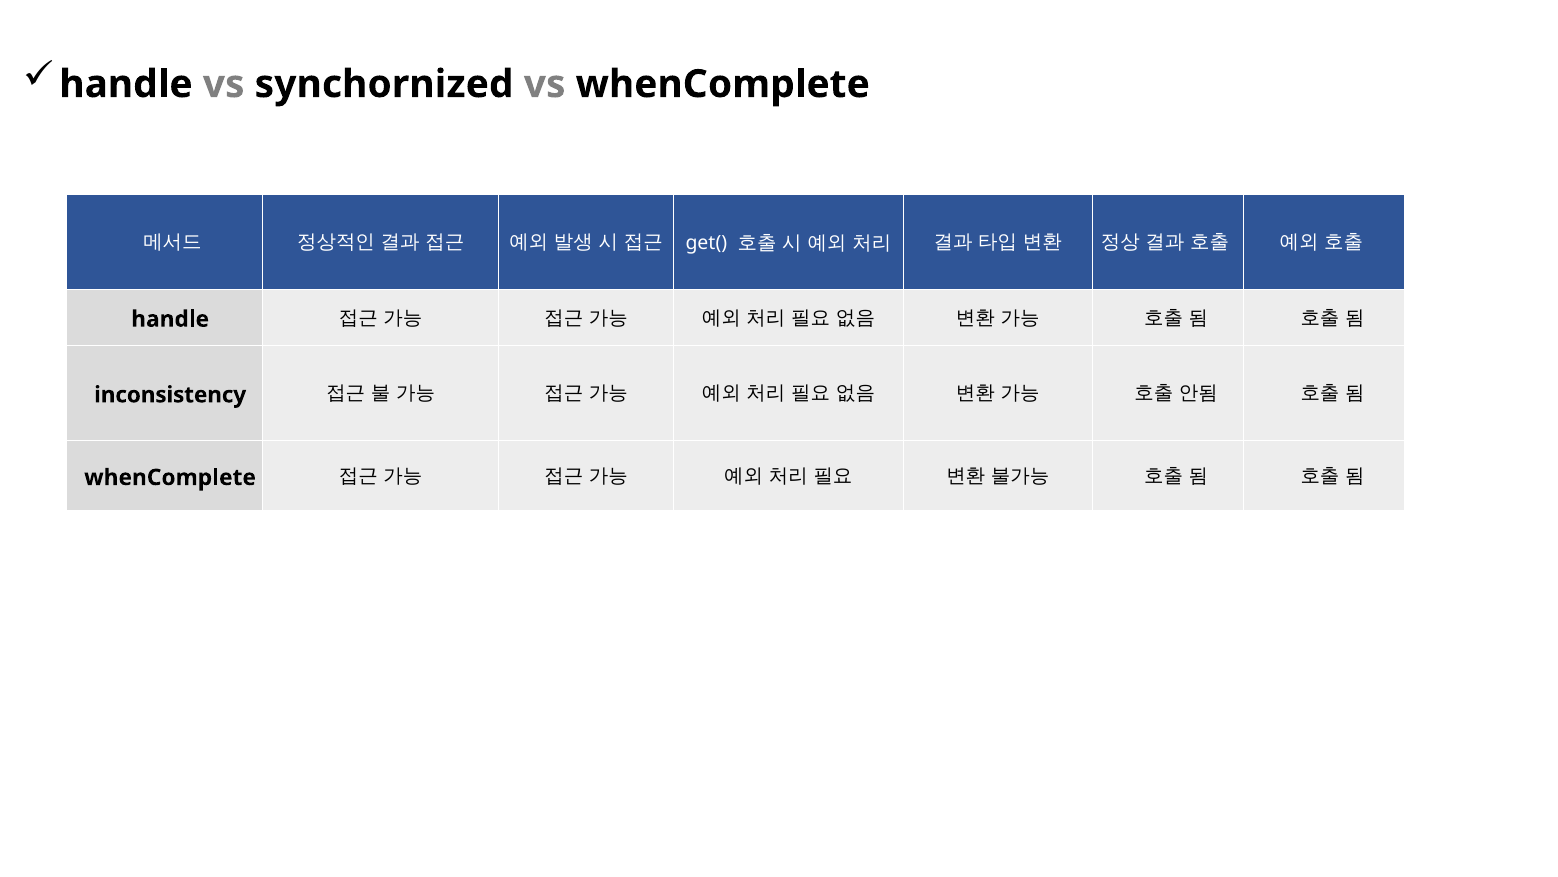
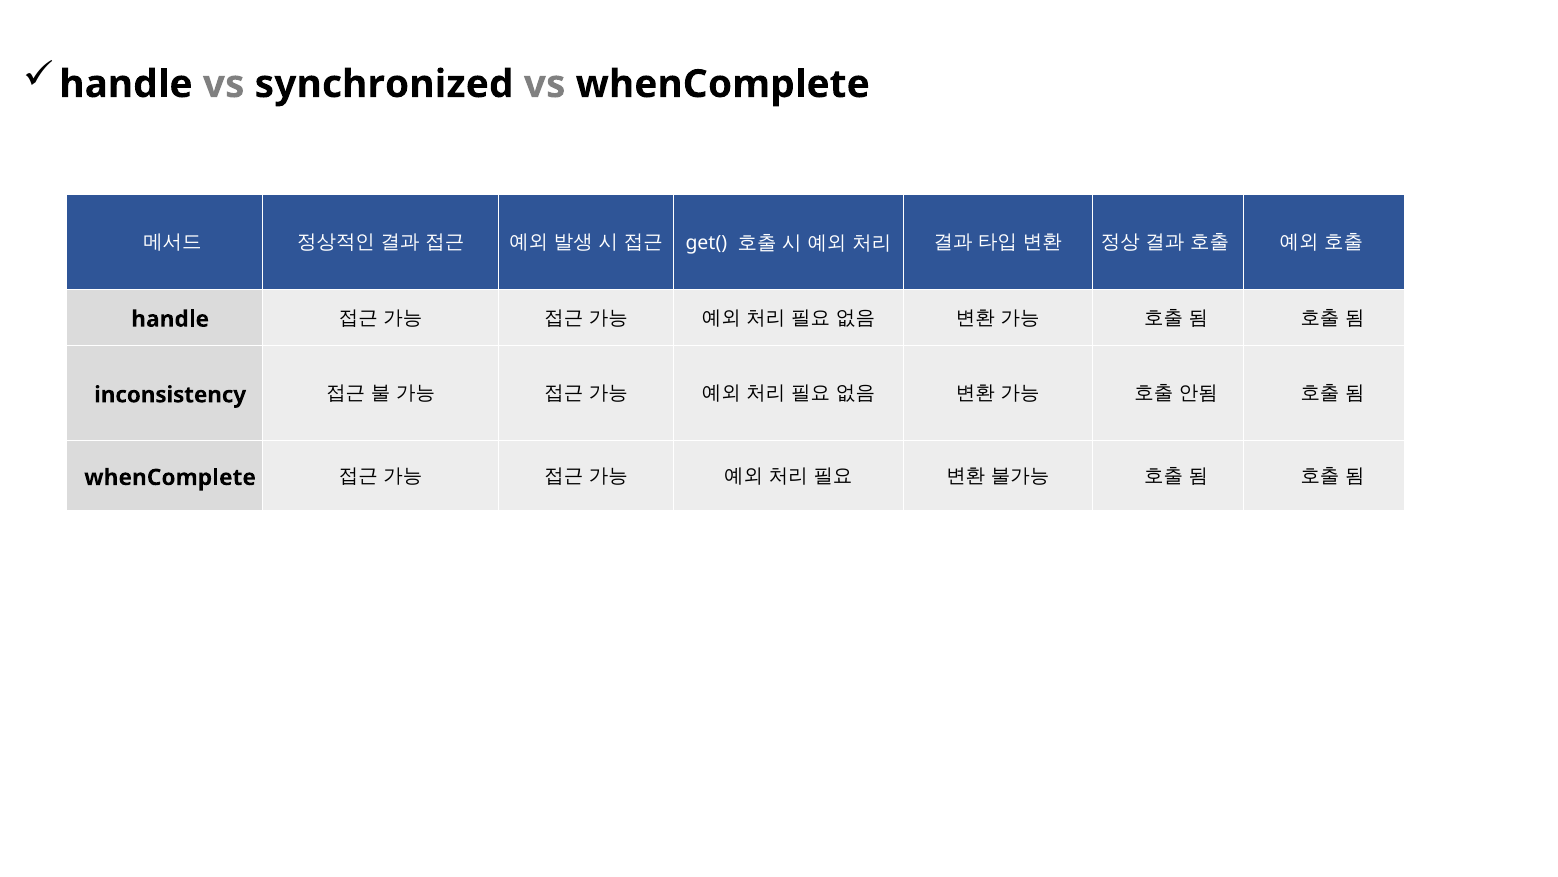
synchornized: synchornized -> synchronized
